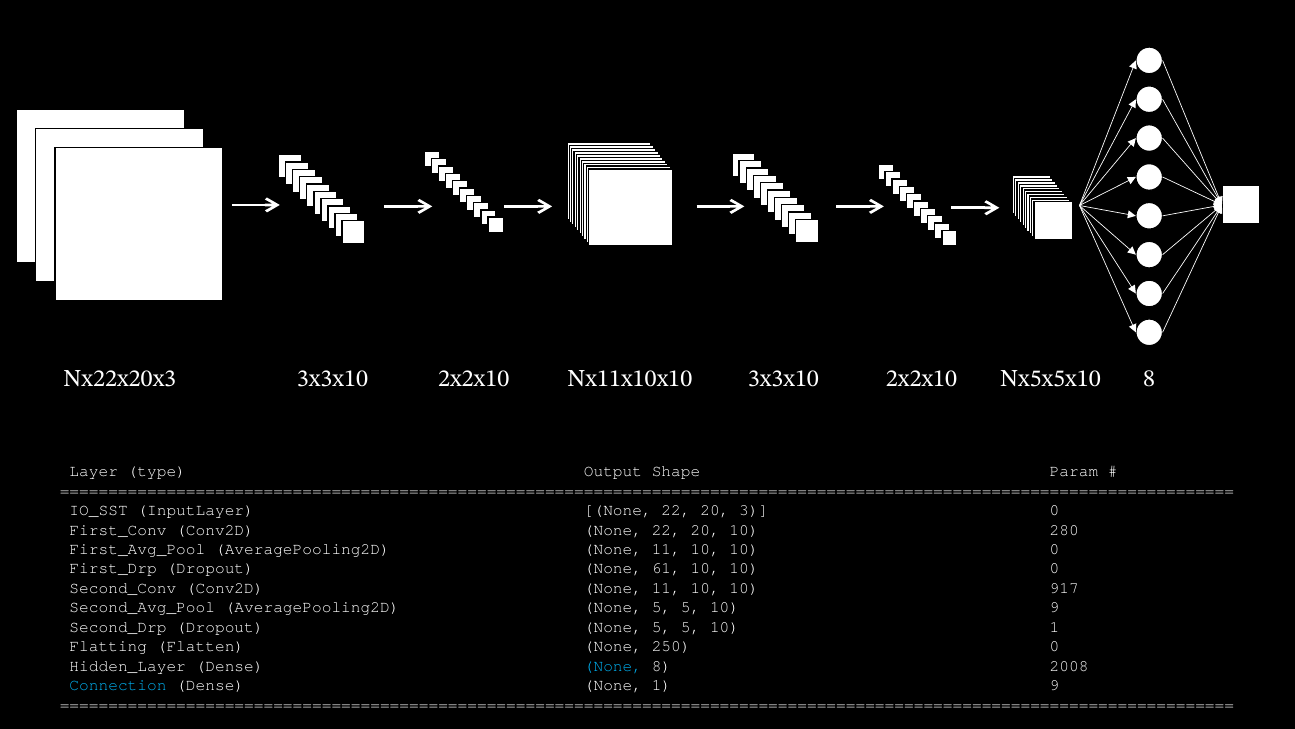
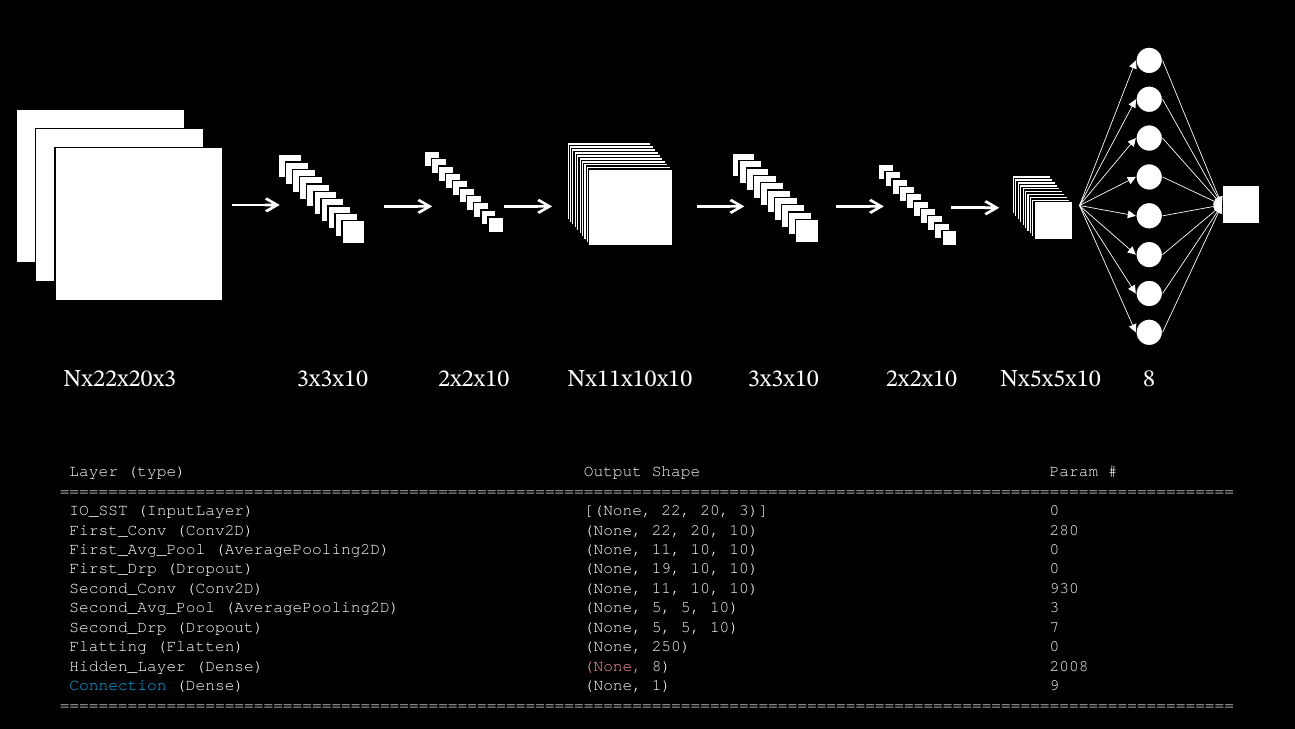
61: 61 -> 19
917: 917 -> 930
10 9: 9 -> 3
10 1: 1 -> 7
None at (613, 665) colour: light blue -> pink
